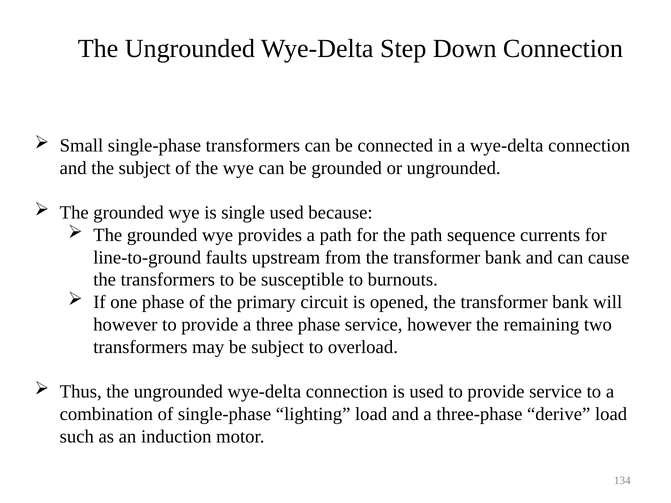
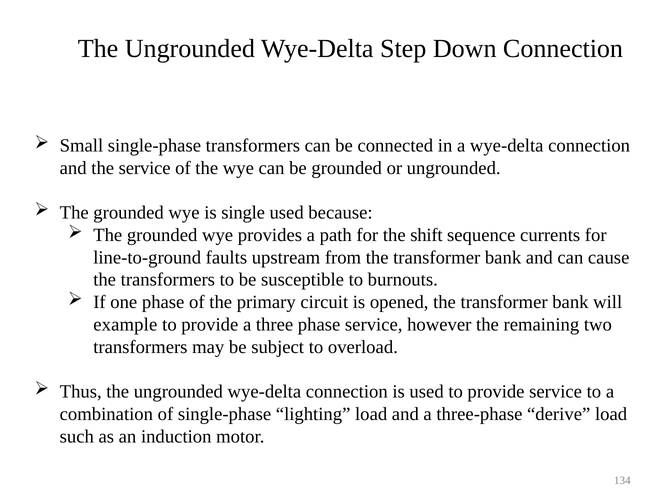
the subject: subject -> service
the path: path -> shift
however at (125, 325): however -> example
